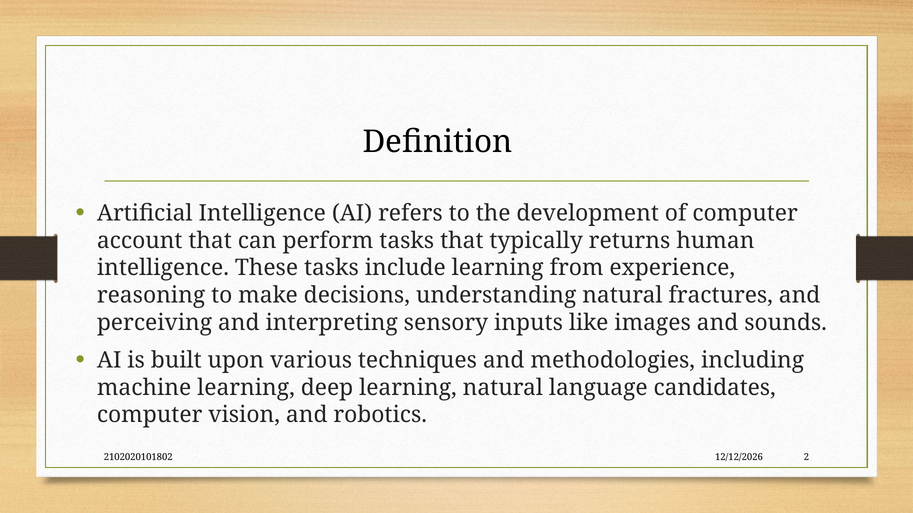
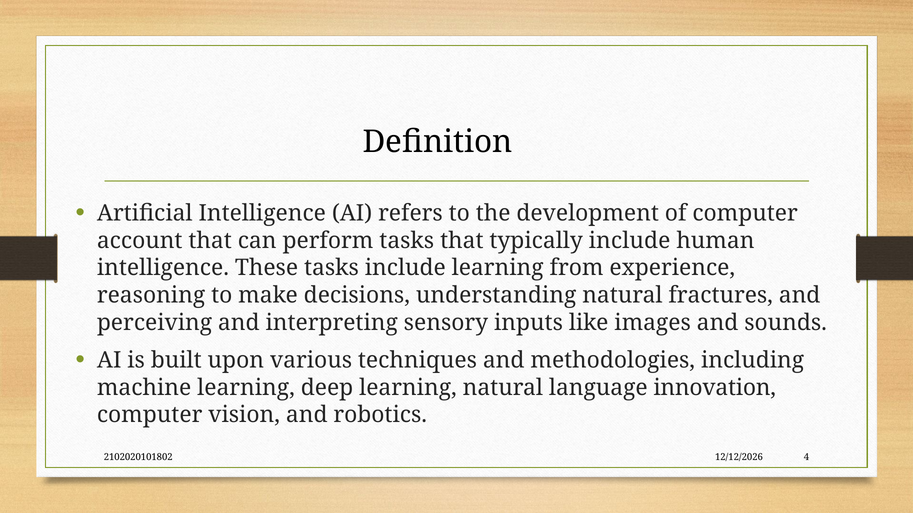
typically returns: returns -> include
candidates: candidates -> innovation
2: 2 -> 4
